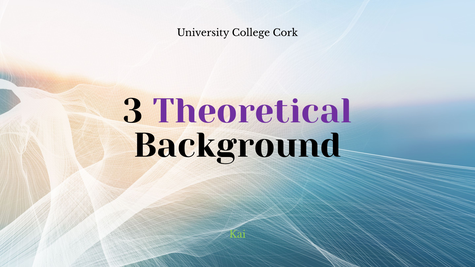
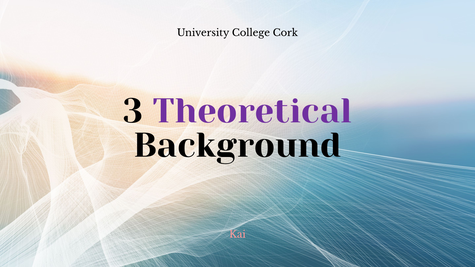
Kai colour: light green -> pink
